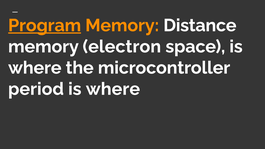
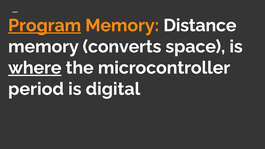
electron: electron -> converts
where at (35, 68) underline: none -> present
where at (113, 89): where -> digital
